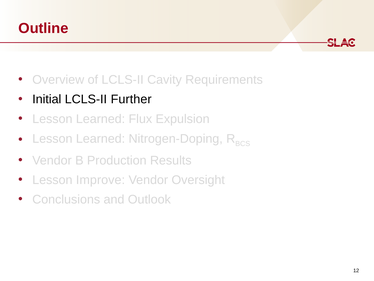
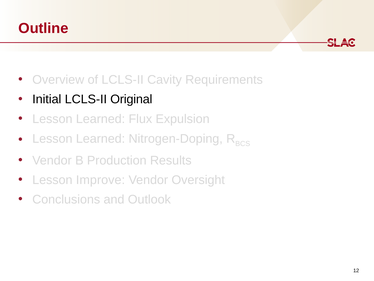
Further: Further -> Original
